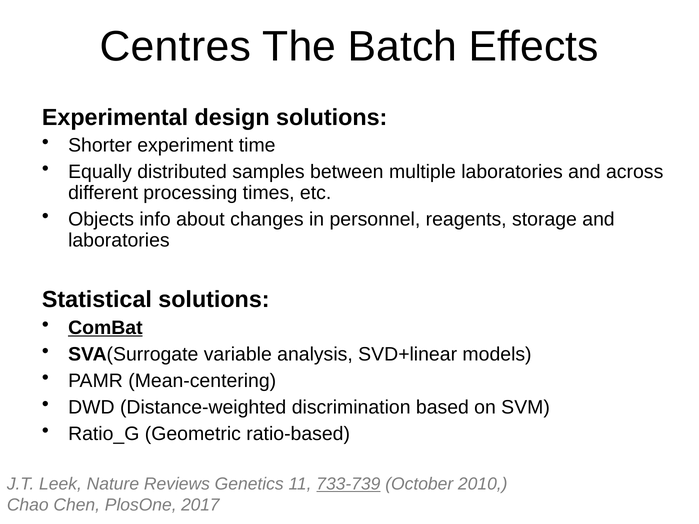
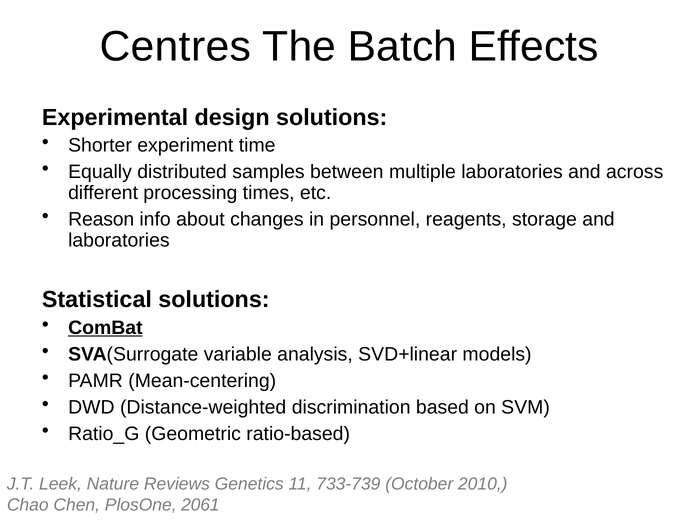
Objects: Objects -> Reason
733-739 underline: present -> none
2017: 2017 -> 2061
